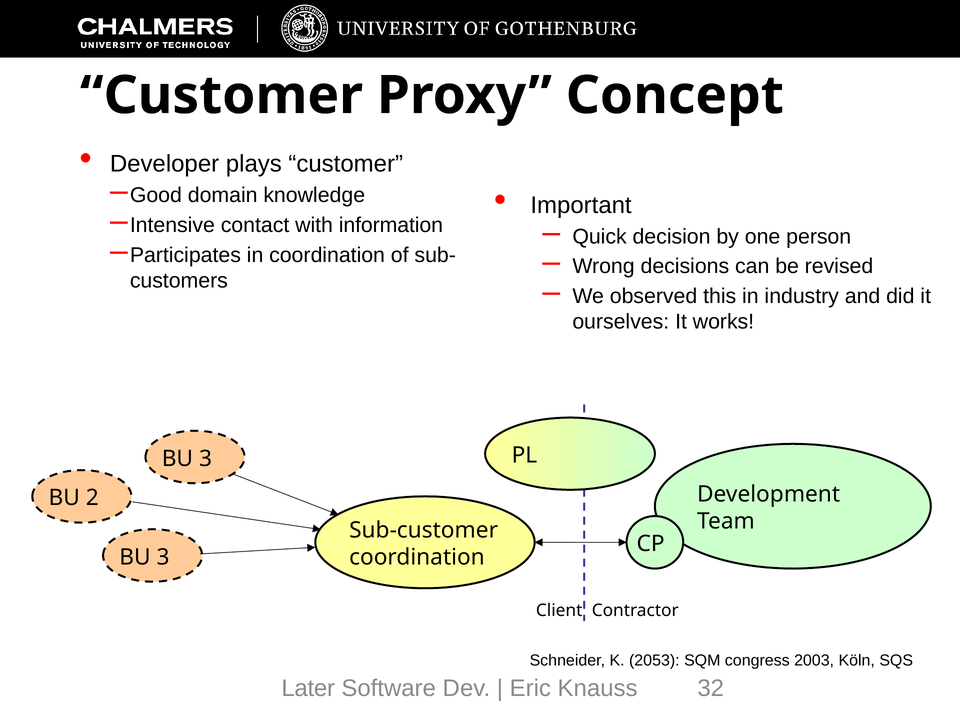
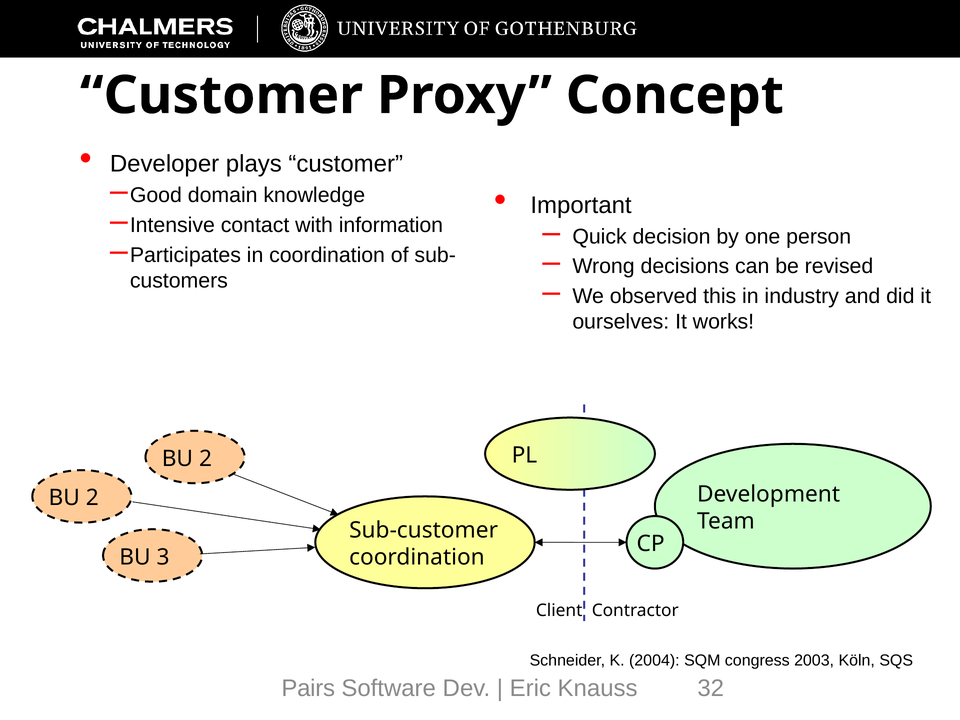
3 at (206, 459): 3 -> 2
2053: 2053 -> 2004
Later: Later -> Pairs
